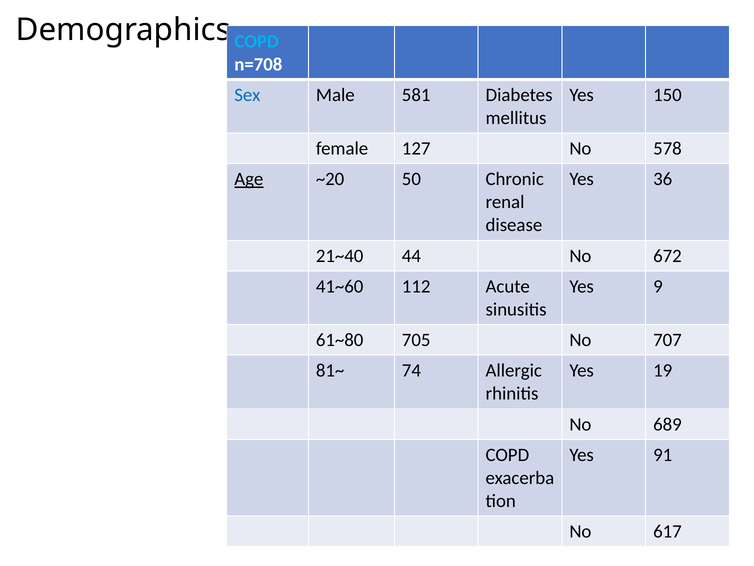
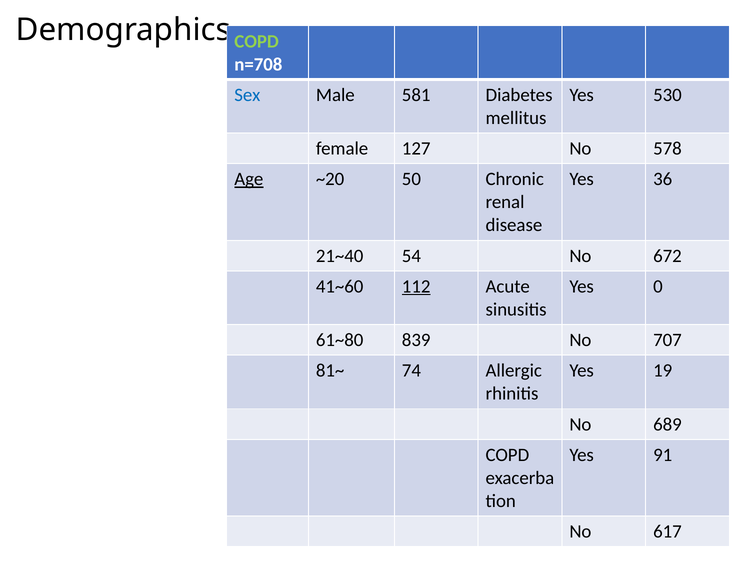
COPD at (257, 41) colour: light blue -> light green
150: 150 -> 530
44: 44 -> 54
112 underline: none -> present
9: 9 -> 0
705: 705 -> 839
